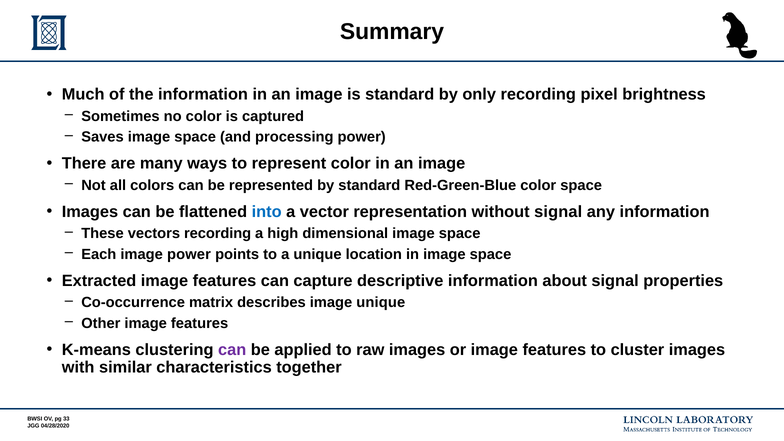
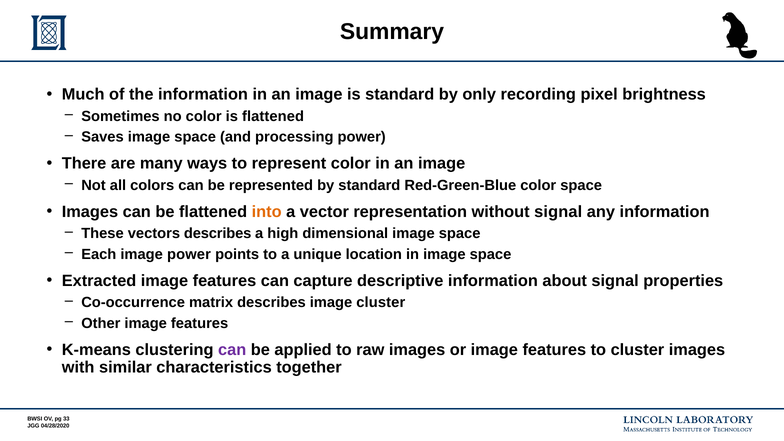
is captured: captured -> flattened
into colour: blue -> orange
vectors recording: recording -> describes
image unique: unique -> cluster
